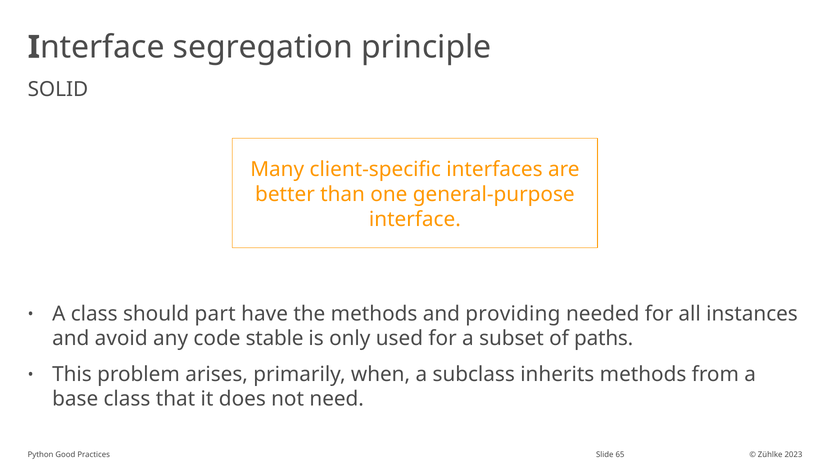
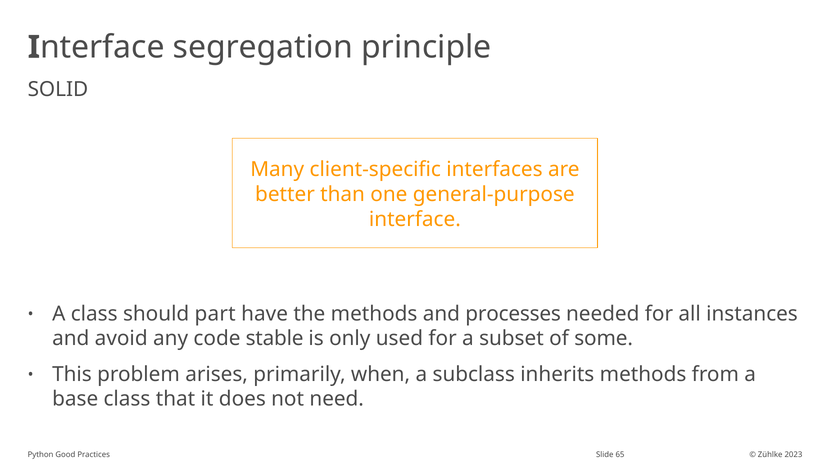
providing: providing -> processes
paths: paths -> some
